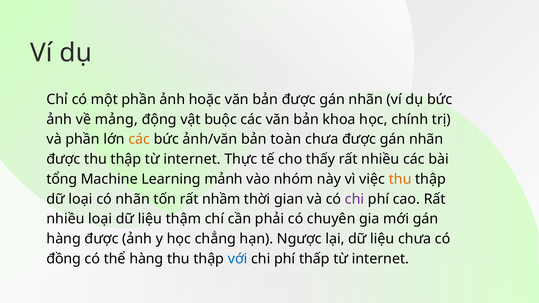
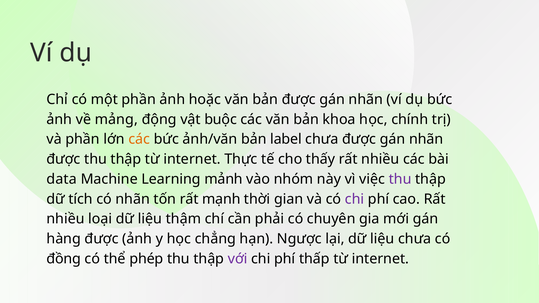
toàn: toàn -> label
tổng: tổng -> data
thu at (400, 179) colour: orange -> purple
dữ loại: loại -> tích
nhầm: nhầm -> mạnh
thể hàng: hàng -> phép
với colour: blue -> purple
